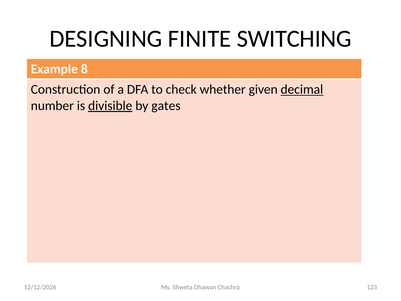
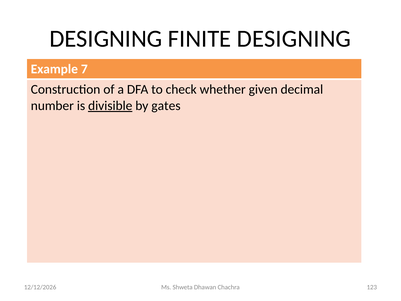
FINITE SWITCHING: SWITCHING -> DESIGNING
8: 8 -> 7
decimal underline: present -> none
